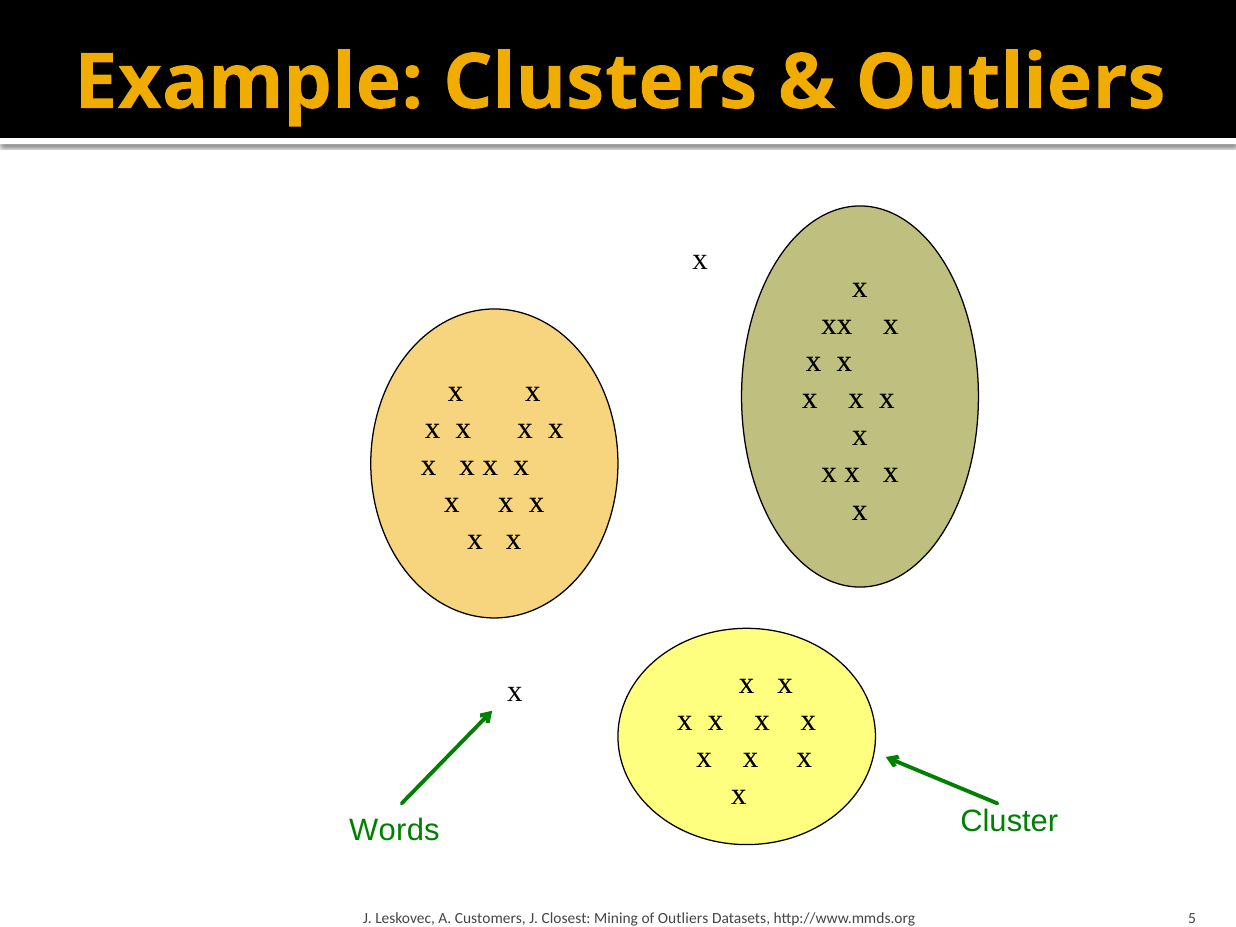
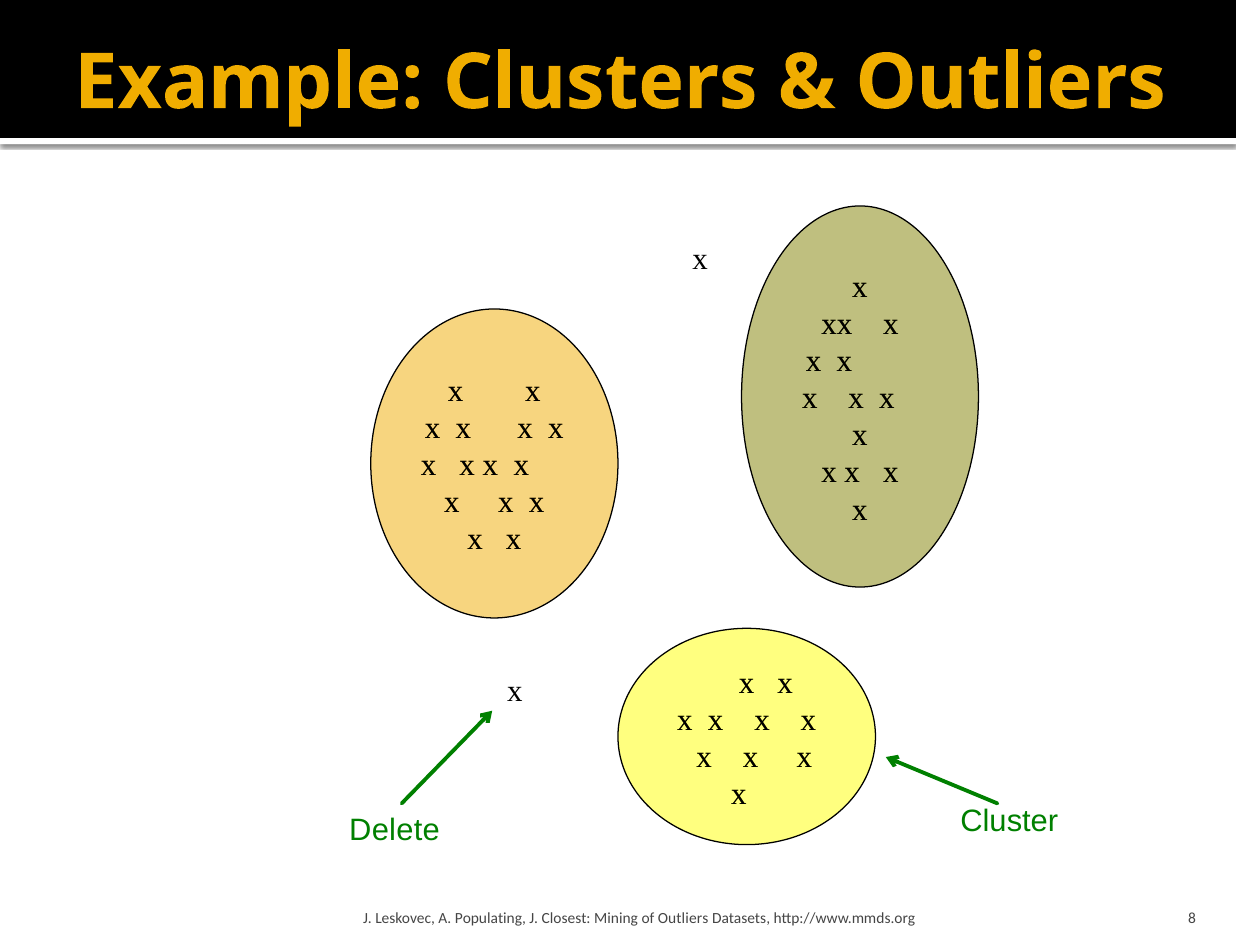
Words: Words -> Delete
Customers: Customers -> Populating
5: 5 -> 8
